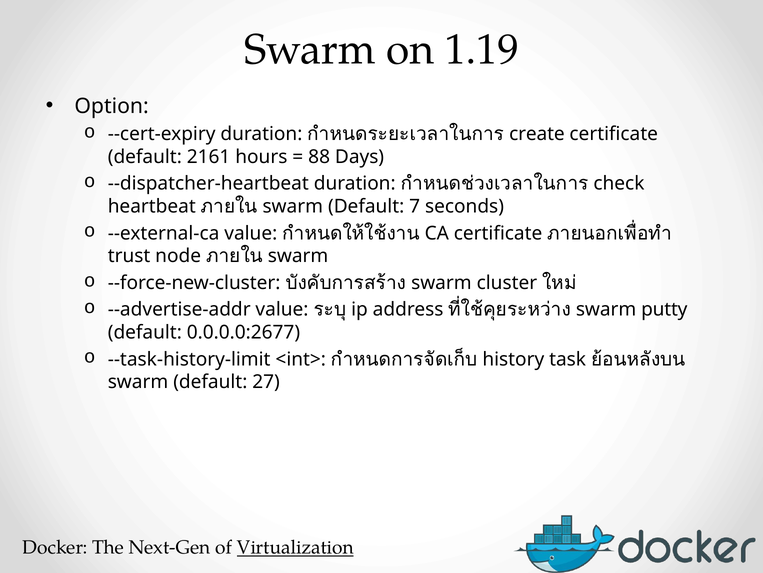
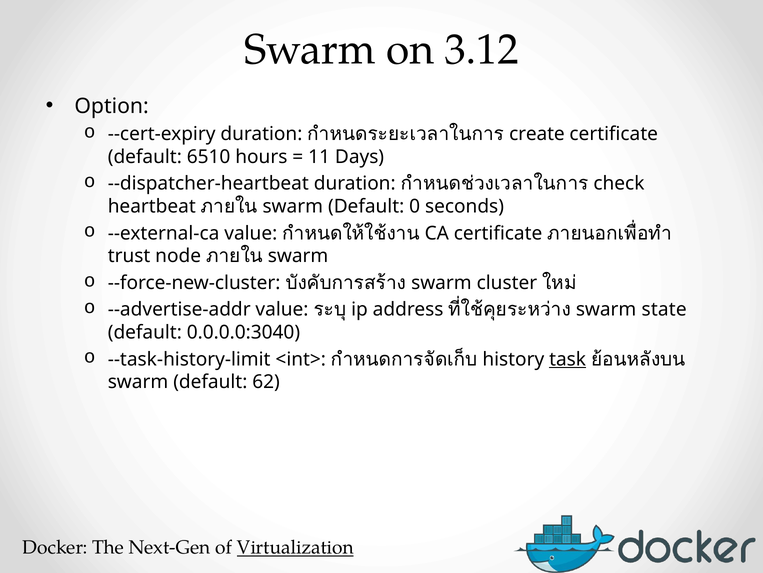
1.19: 1.19 -> 3.12
2161: 2161 -> 6510
88: 88 -> 11
7: 7 -> 0
putty: putty -> state
0.0.0.0:2677: 0.0.0.0:2677 -> 0.0.0.0:3040
task underline: none -> present
27: 27 -> 62
